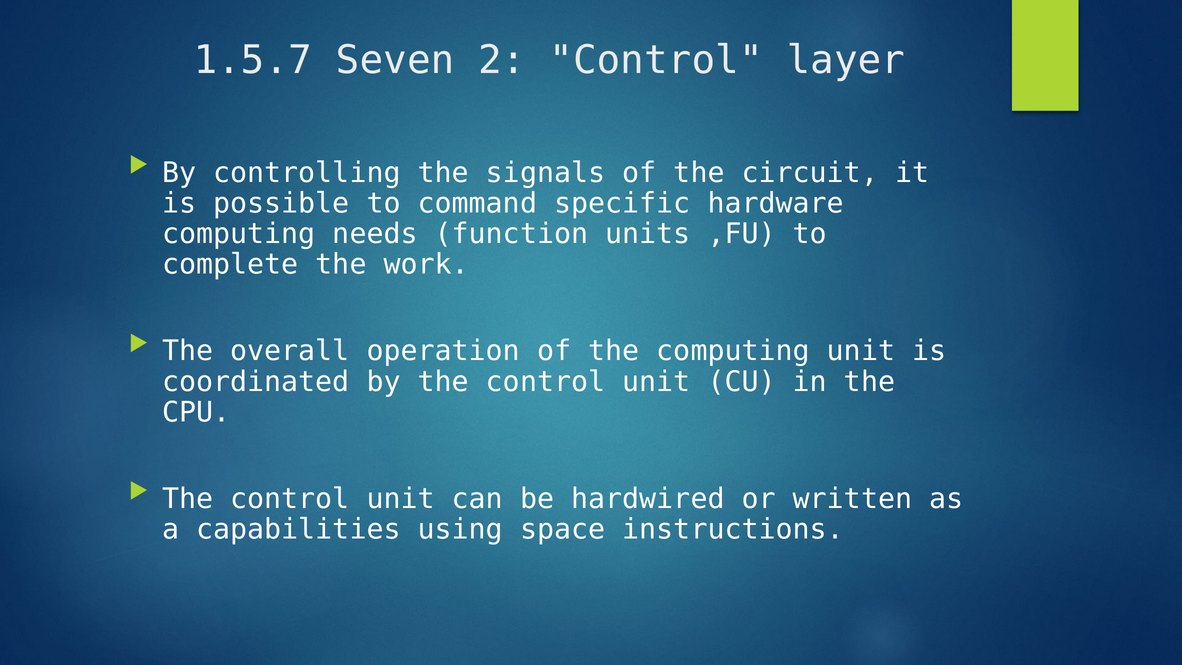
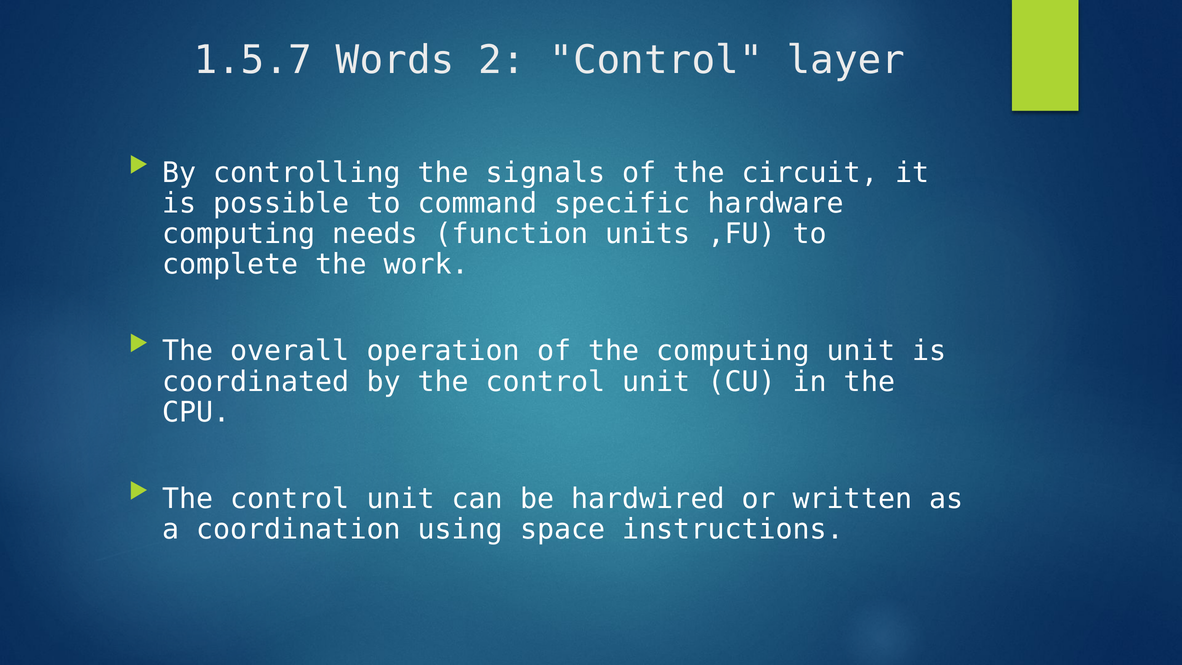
Seven: Seven -> Words
capabilities: capabilities -> coordination
